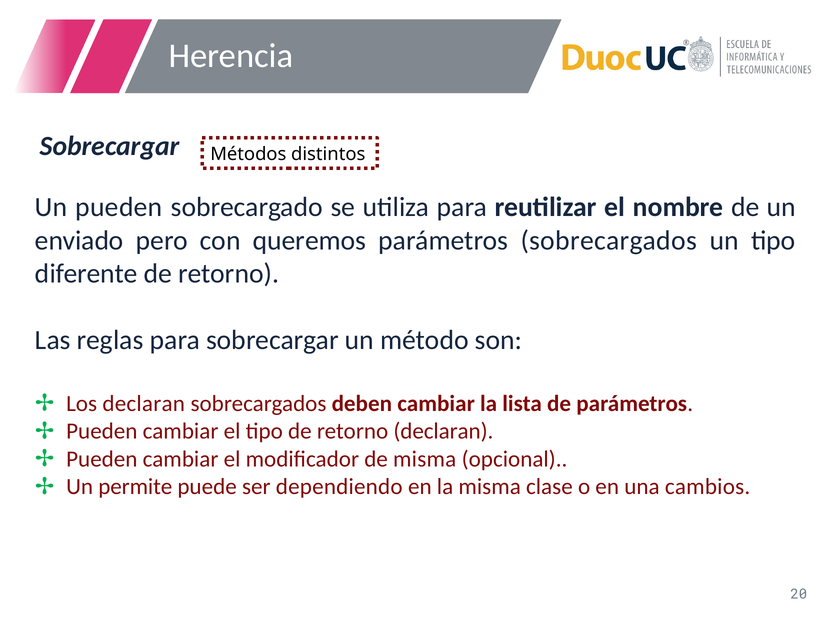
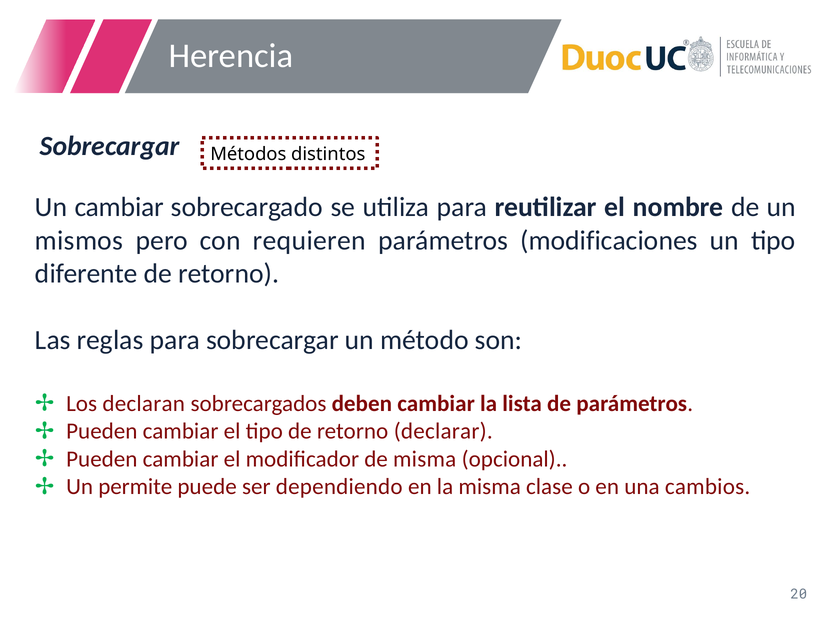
Un pueden: pueden -> cambiar
enviado: enviado -> mismos
queremos: queremos -> requieren
parámetros sobrecargados: sobrecargados -> modificaciones
retorno declaran: declaran -> declarar
